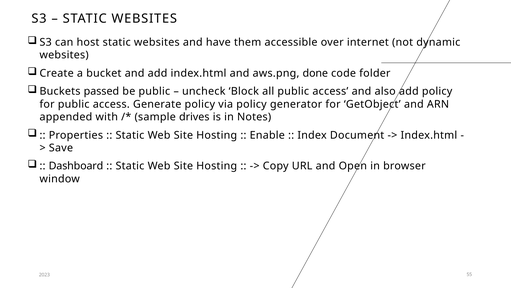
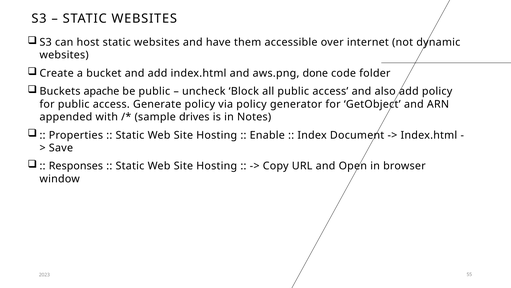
passed: passed -> apache
Dashboard: Dashboard -> Responses
